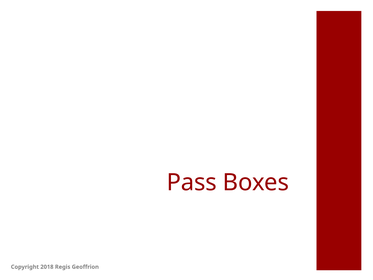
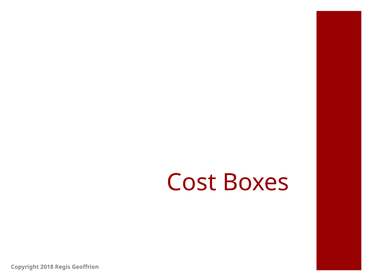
Pass: Pass -> Cost
